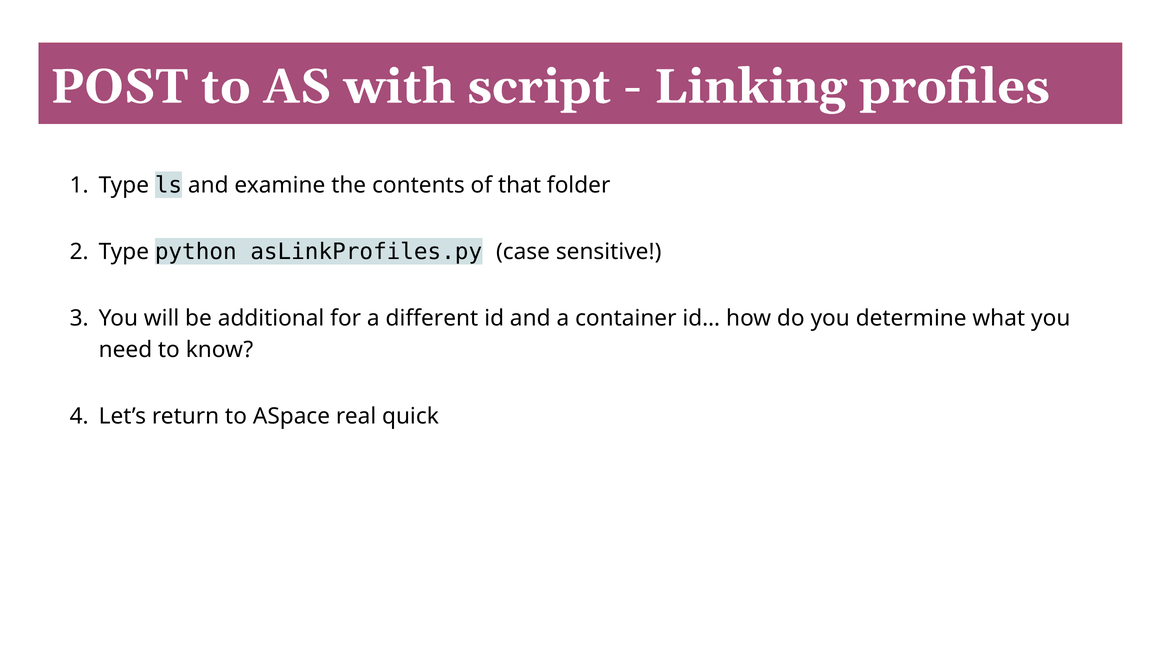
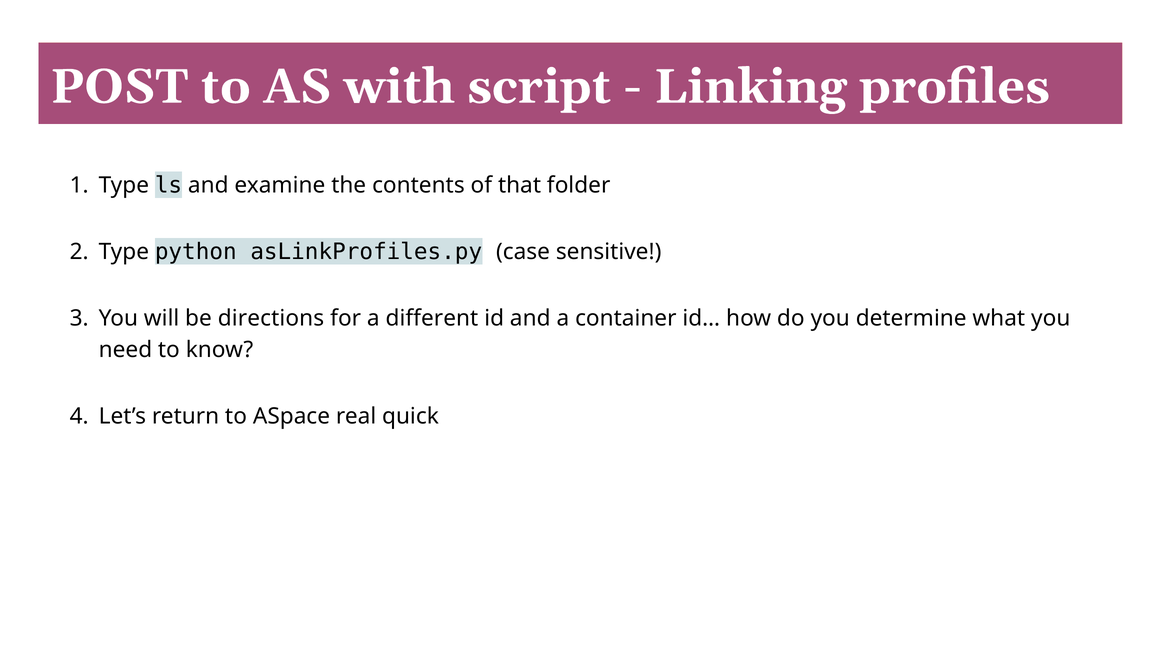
additional: additional -> directions
